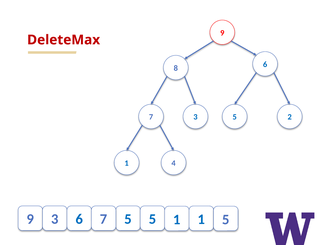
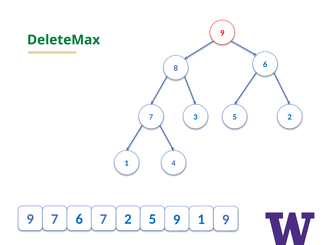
DeleteMax colour: red -> green
9 3: 3 -> 7
6 5: 5 -> 2
7 1: 1 -> 9
1 5: 5 -> 9
